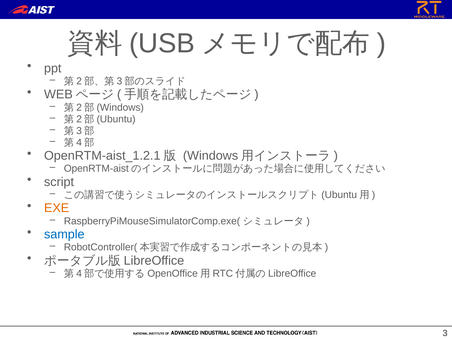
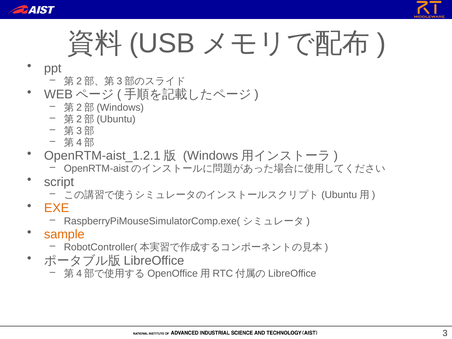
sample colour: blue -> orange
